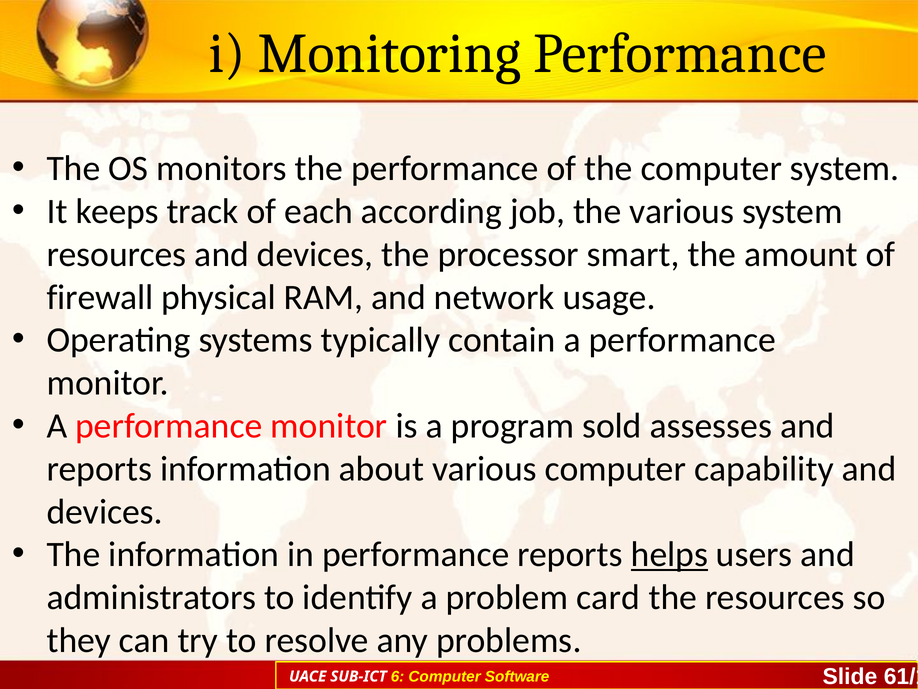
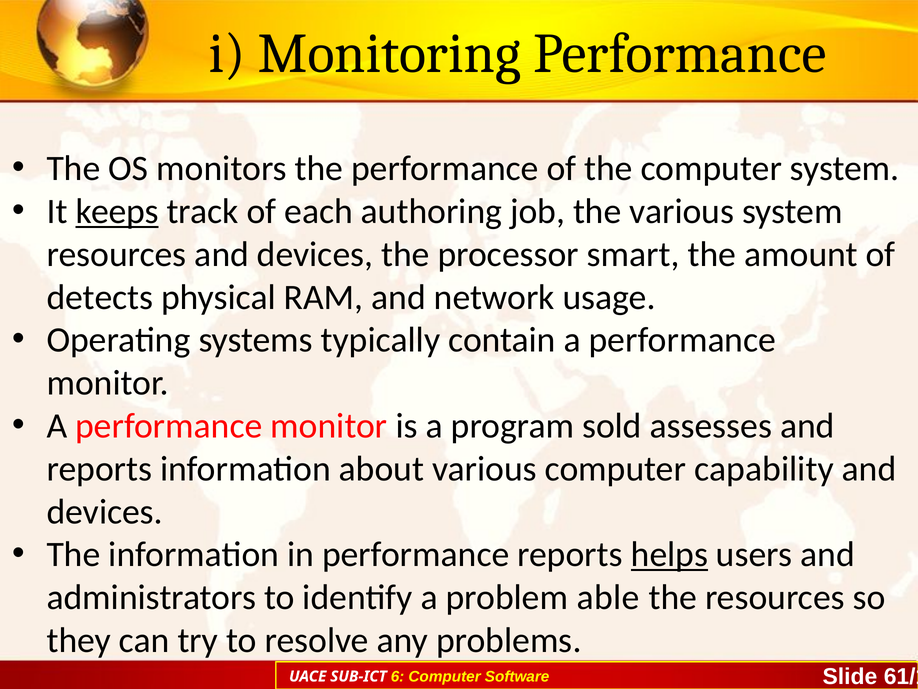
keeps underline: none -> present
according: according -> authoring
firewall: firewall -> detects
card: card -> able
